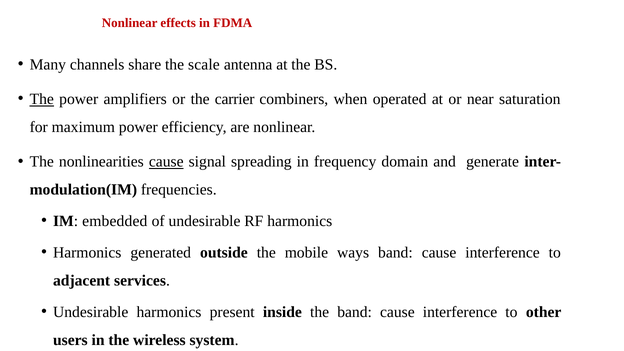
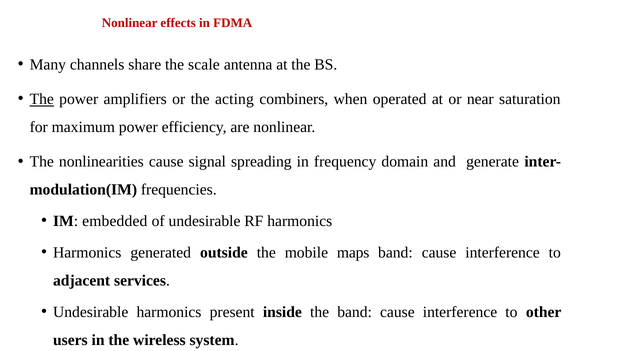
carrier: carrier -> acting
cause at (166, 162) underline: present -> none
ways: ways -> maps
